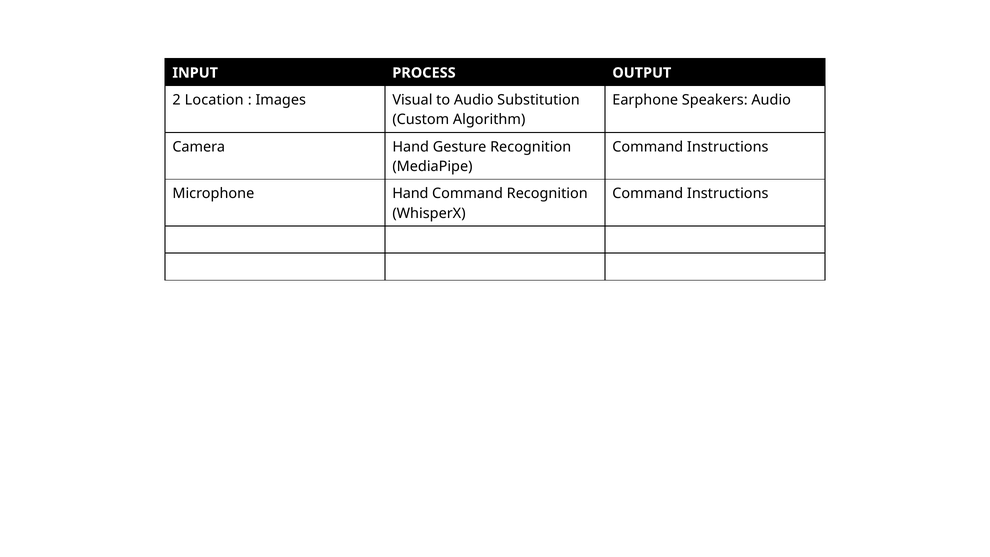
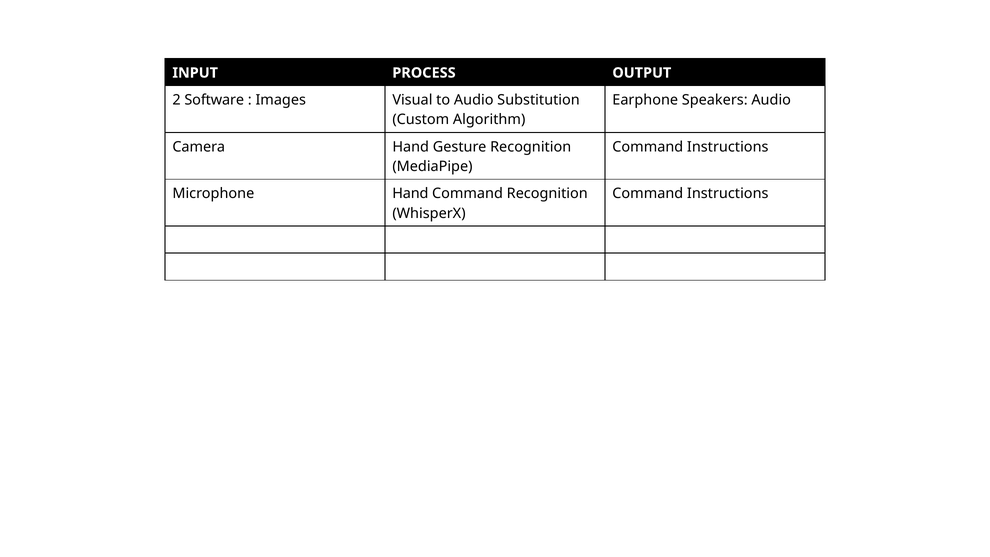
Location: Location -> Software
